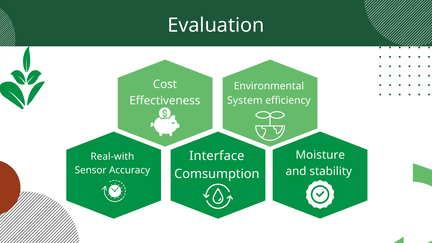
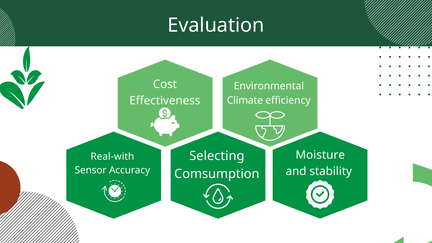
System: System -> Climate
Interface: Interface -> Selecting
